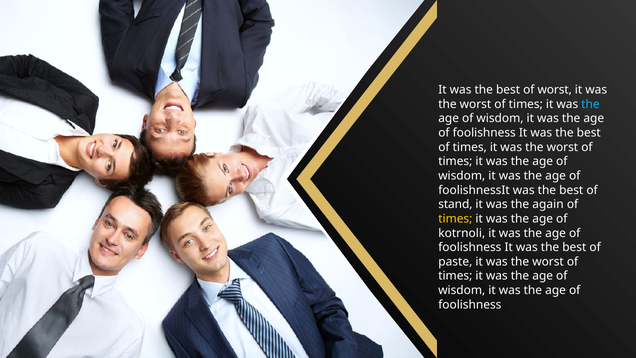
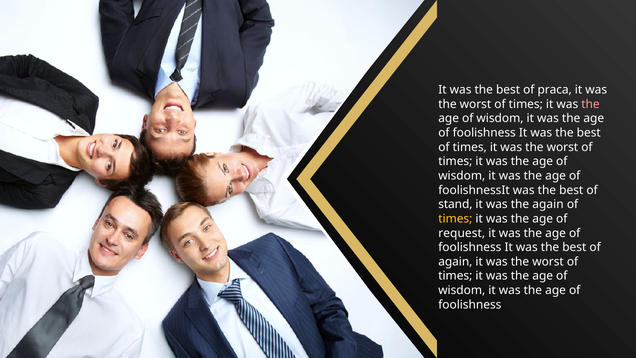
of worst: worst -> praca
the at (590, 104) colour: light blue -> pink
kotrnoli: kotrnoli -> request
paste at (455, 262): paste -> again
